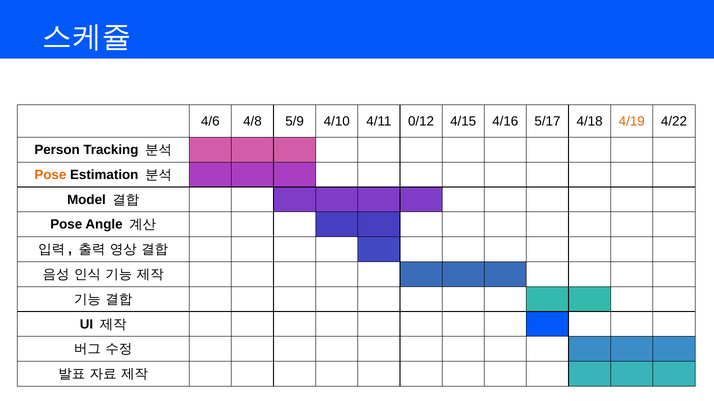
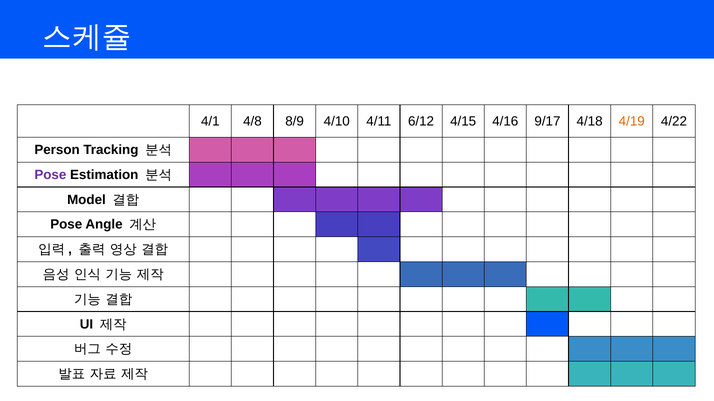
4/6: 4/6 -> 4/1
5/9: 5/9 -> 8/9
0/12: 0/12 -> 6/12
5/17: 5/17 -> 9/17
Pose at (50, 175) colour: orange -> purple
